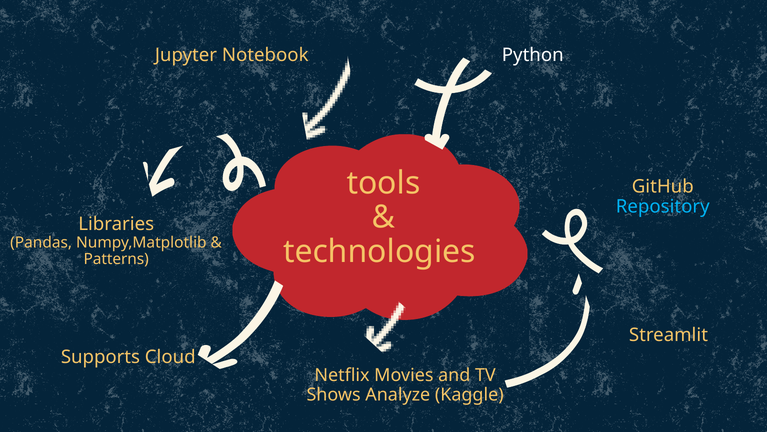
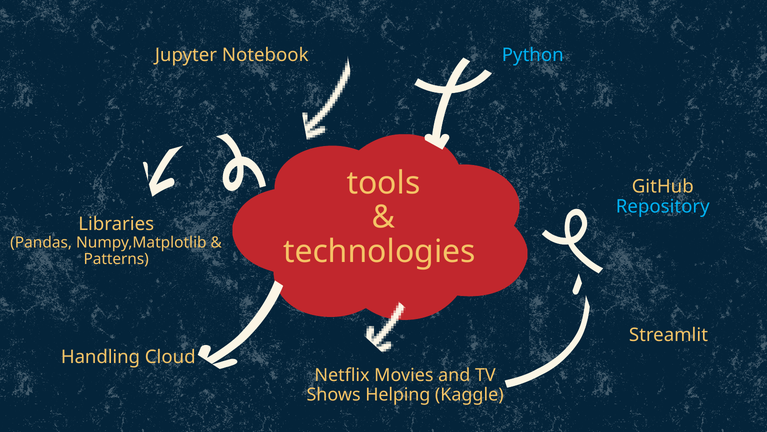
Python colour: white -> light blue
Supports: Supports -> Handling
Analyze: Analyze -> Helping
